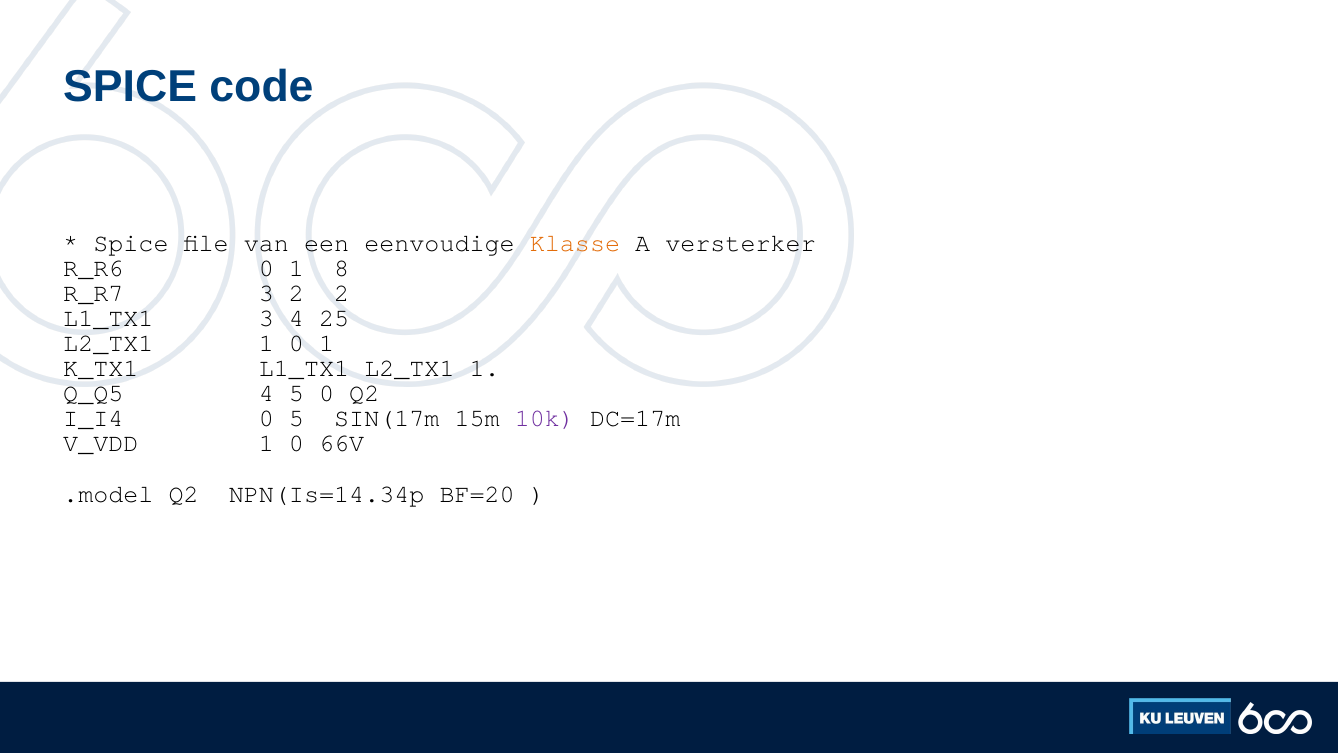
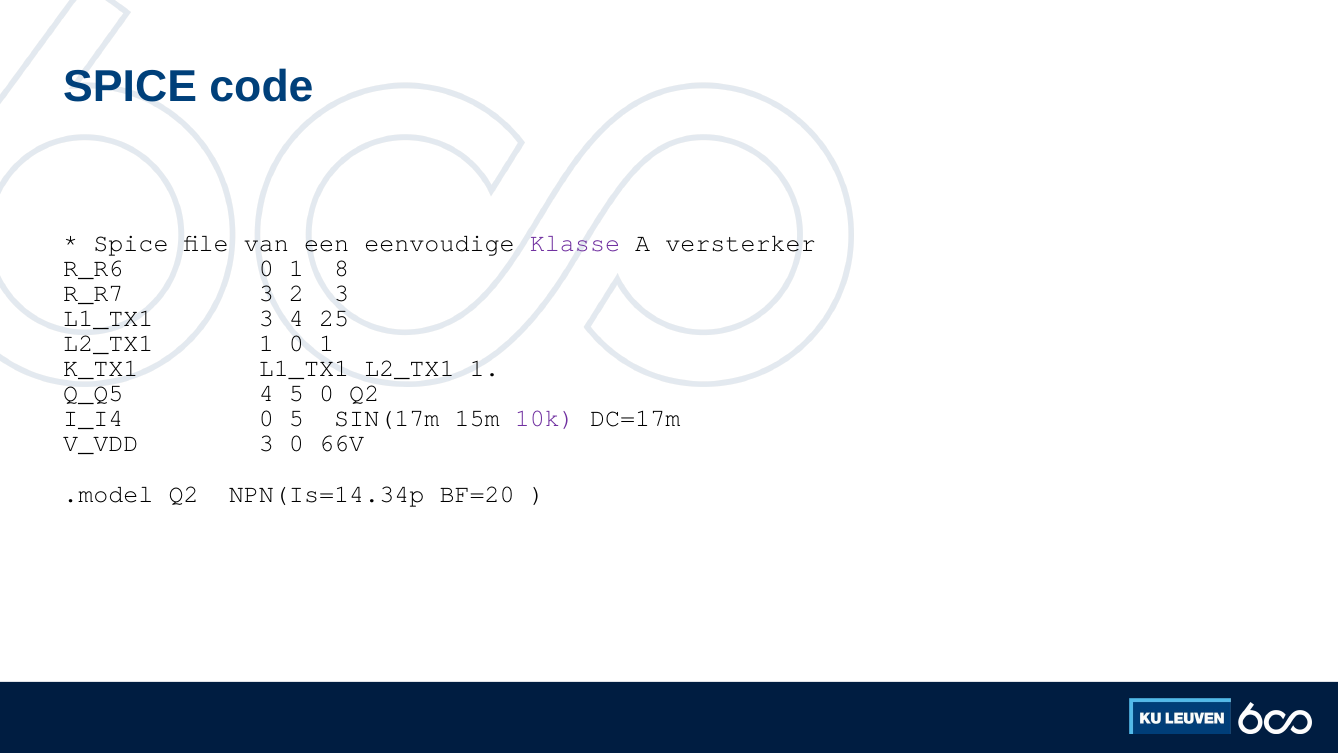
Klasse colour: orange -> purple
2 2: 2 -> 3
V_VDD 1: 1 -> 3
